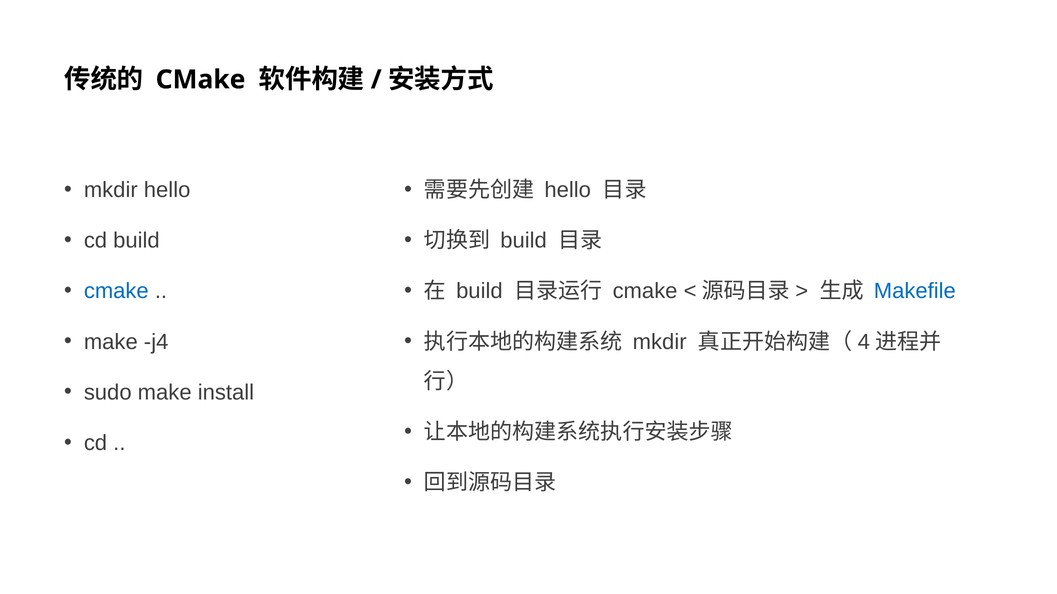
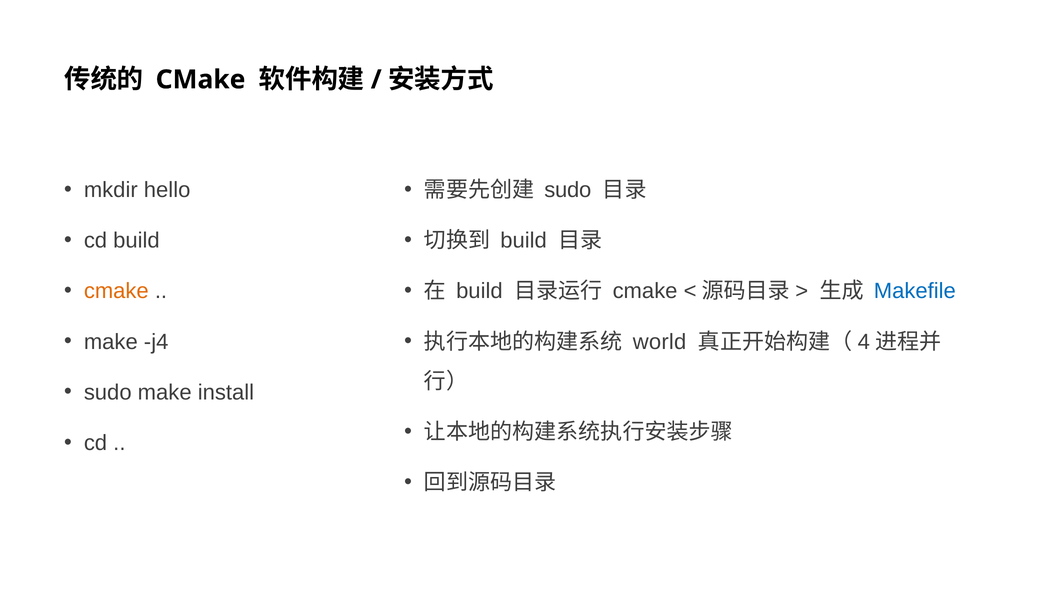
hello at (568, 190): hello -> sudo
cmake at (116, 292) colour: blue -> orange
mkdir at (660, 342): mkdir -> world
